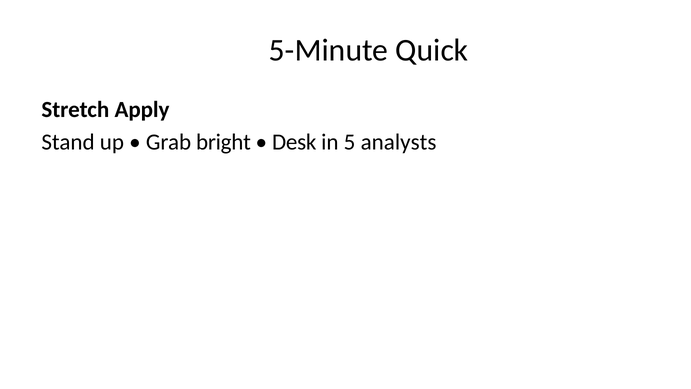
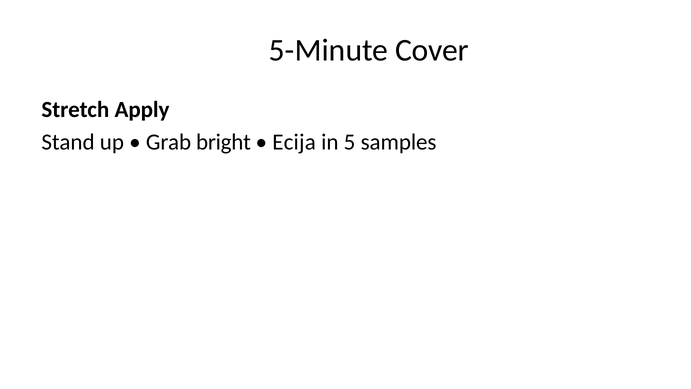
Quick: Quick -> Cover
Desk: Desk -> Ecija
analysts: analysts -> samples
